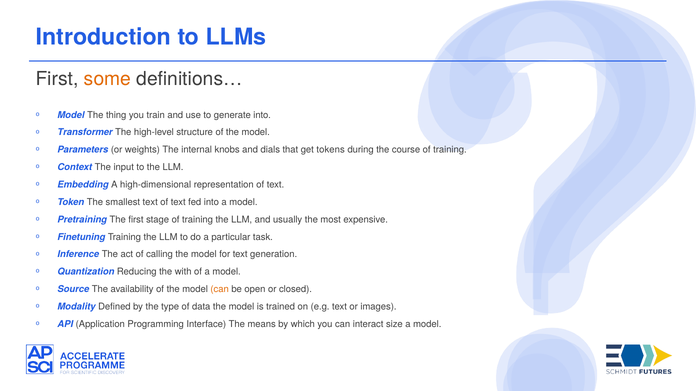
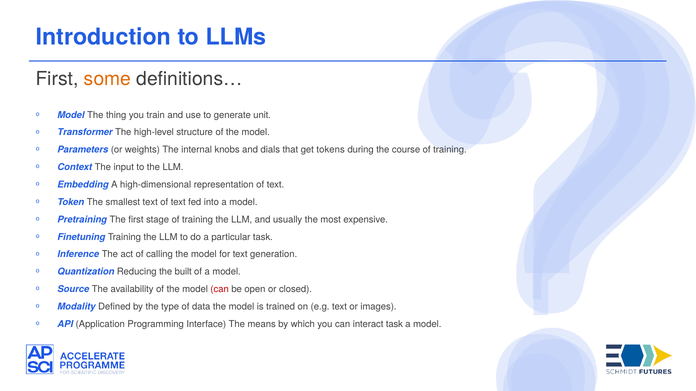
generate into: into -> unit
with: with -> built
can at (220, 290) colour: orange -> red
interact size: size -> task
